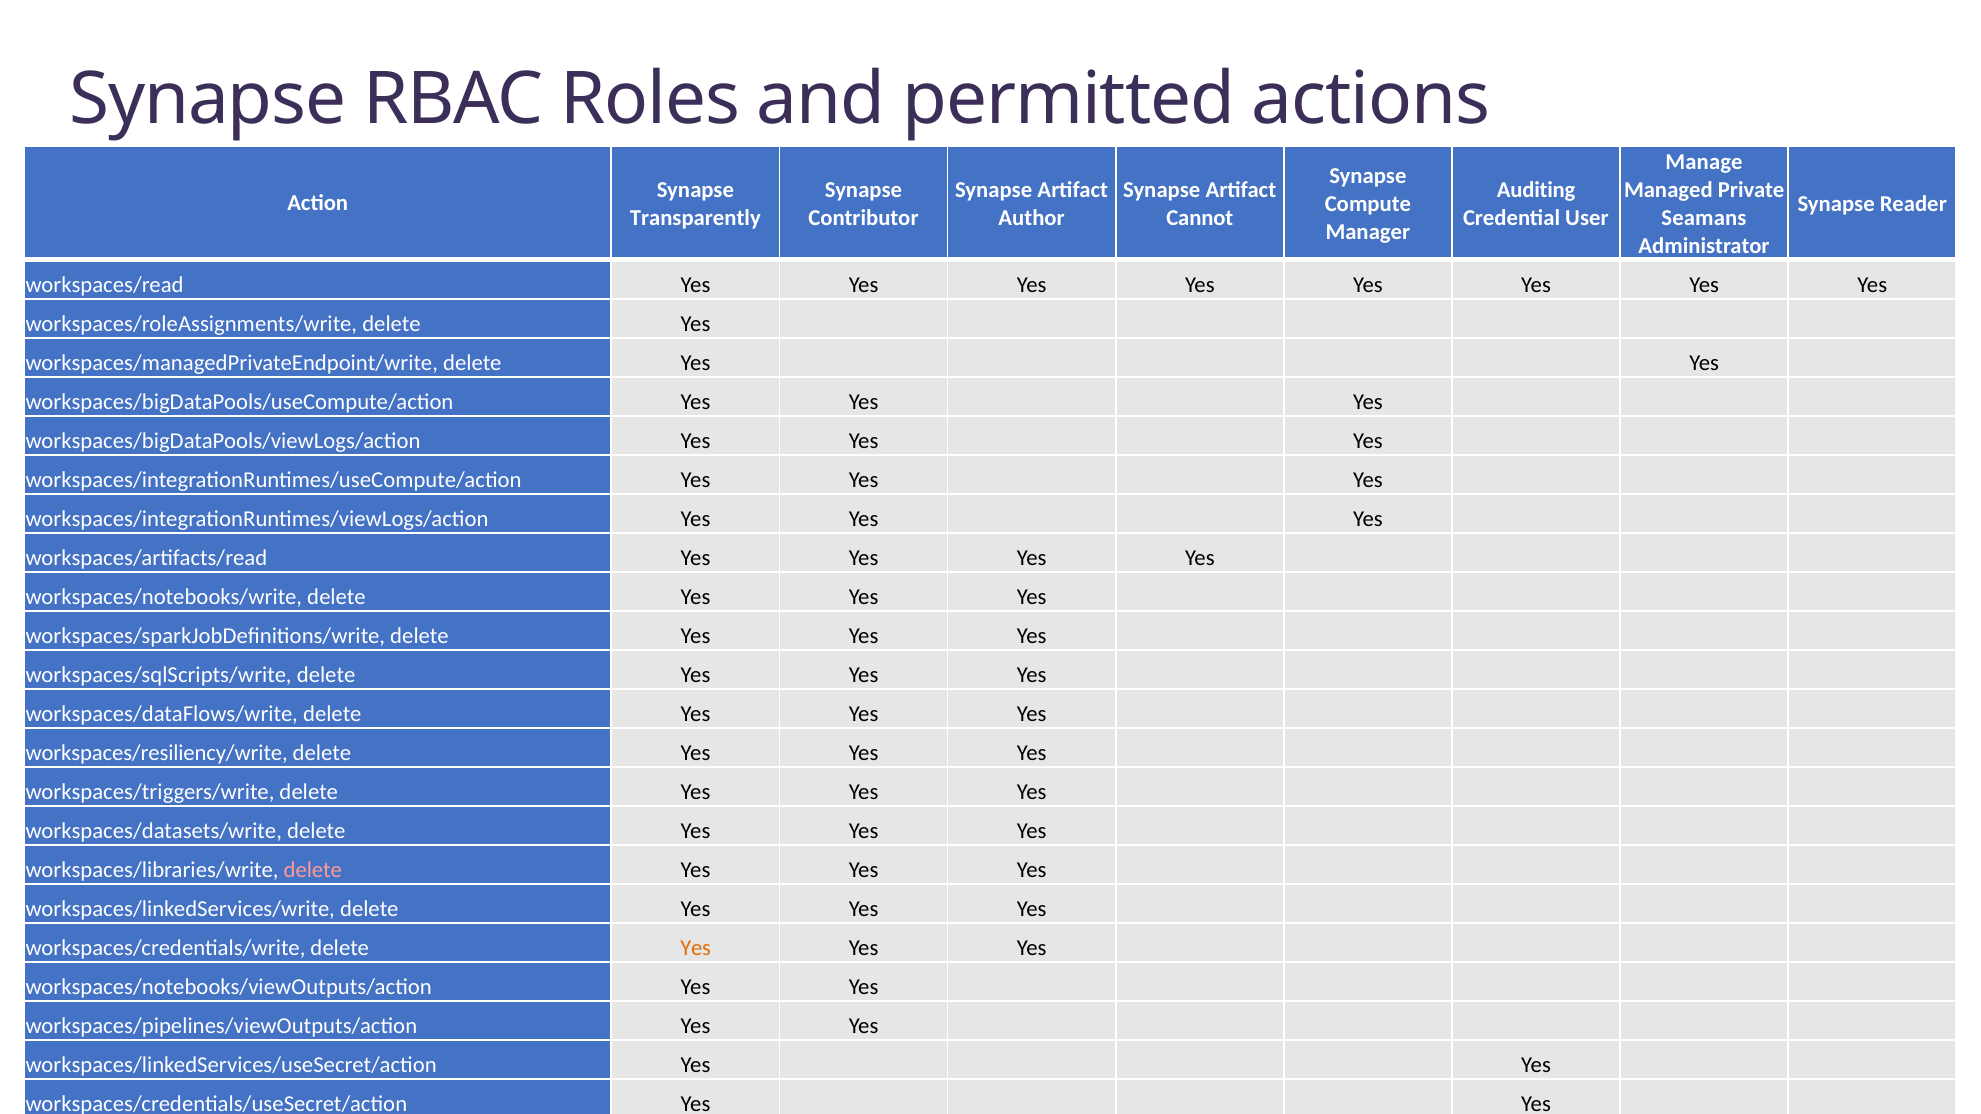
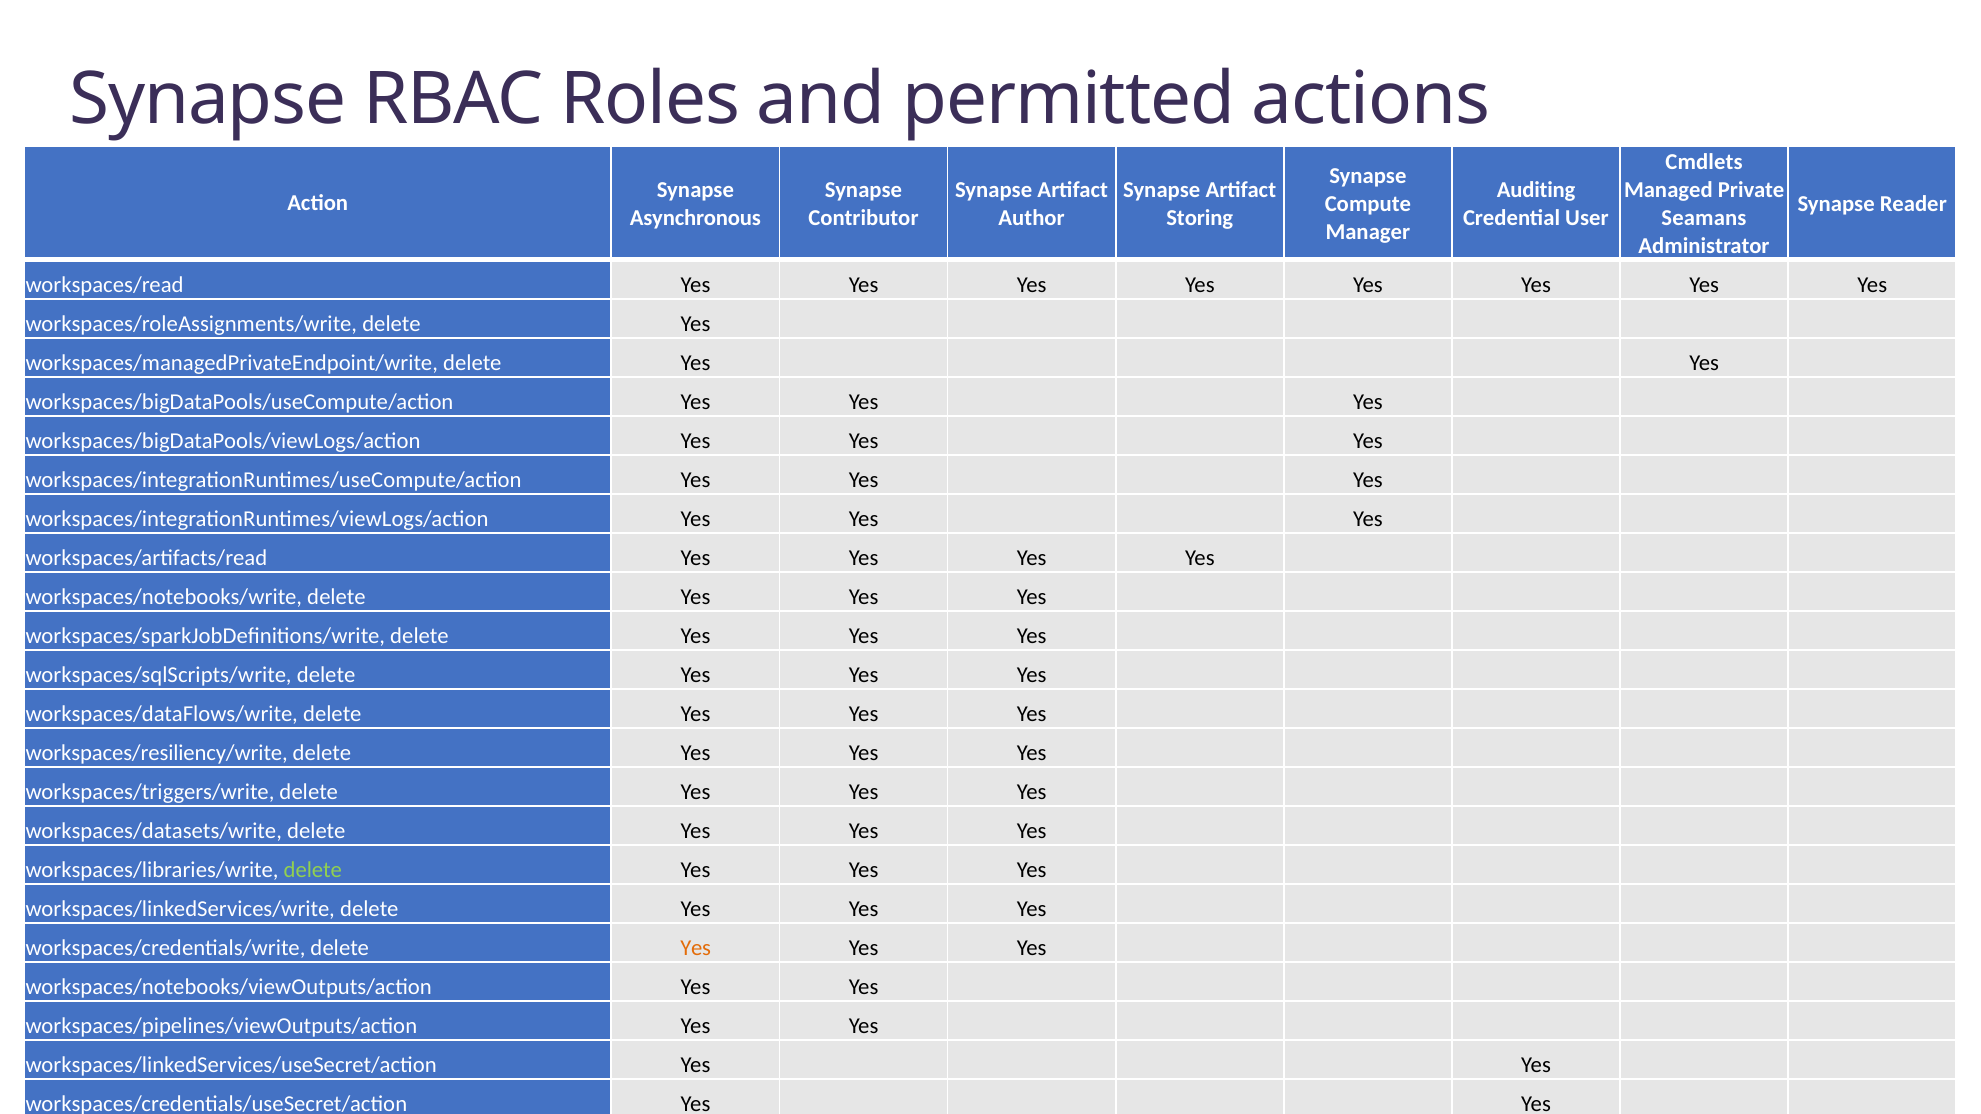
Manage: Manage -> Cmdlets
Transparently: Transparently -> Asynchronous
Cannot: Cannot -> Storing
delete at (313, 870) colour: pink -> light green
